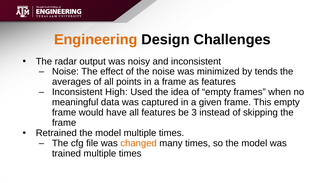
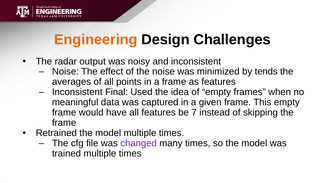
High: High -> Final
3: 3 -> 7
changed colour: orange -> purple
